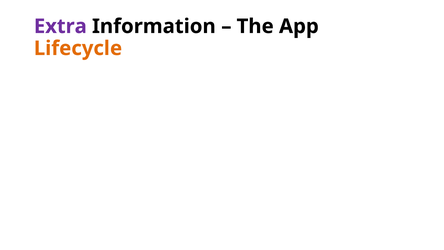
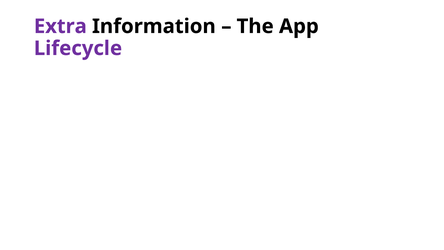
Lifecycle colour: orange -> purple
